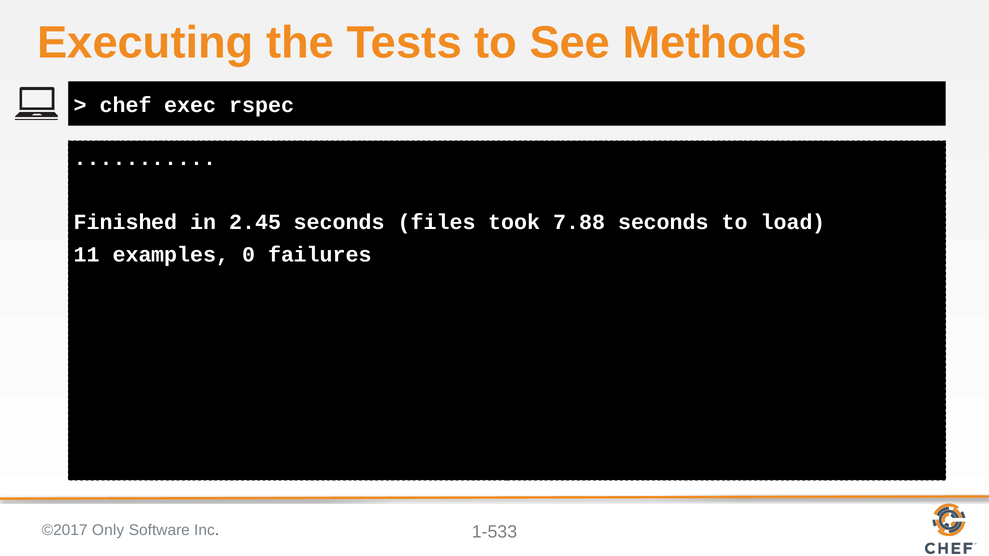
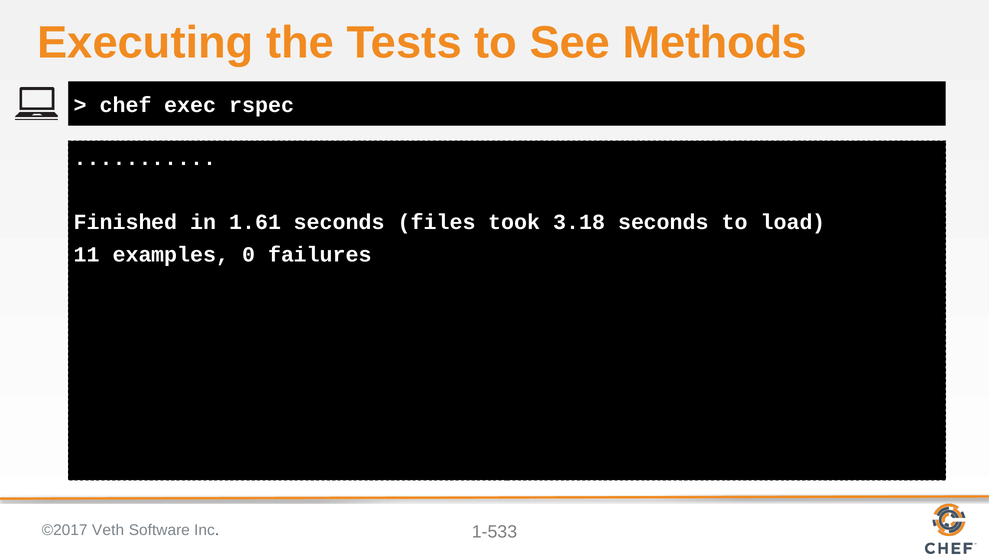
2.45: 2.45 -> 1.61
7.88: 7.88 -> 3.18
Only: Only -> Veth
